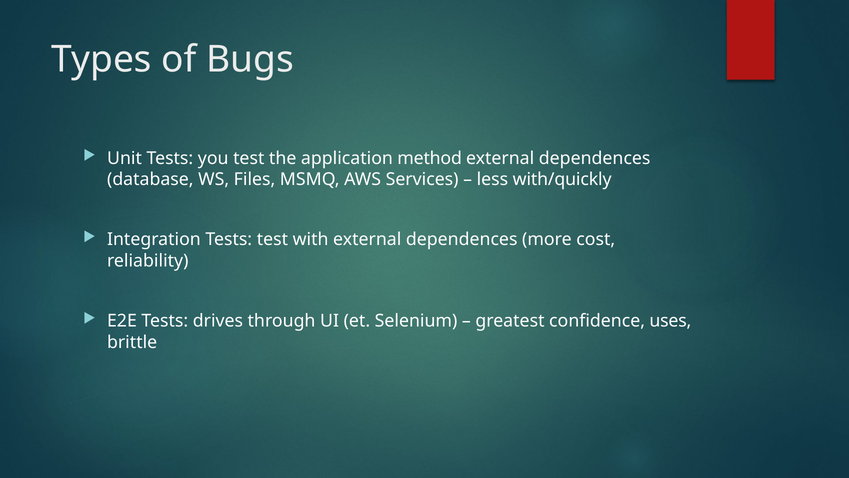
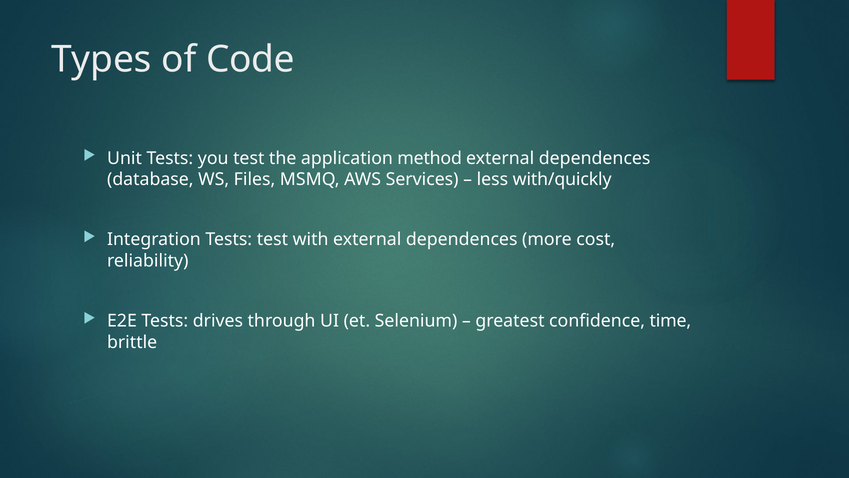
Bugs: Bugs -> Code
uses: uses -> time
